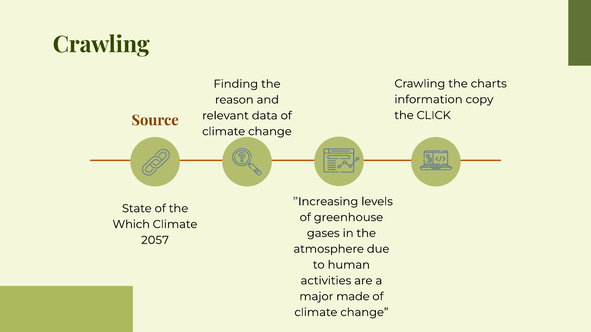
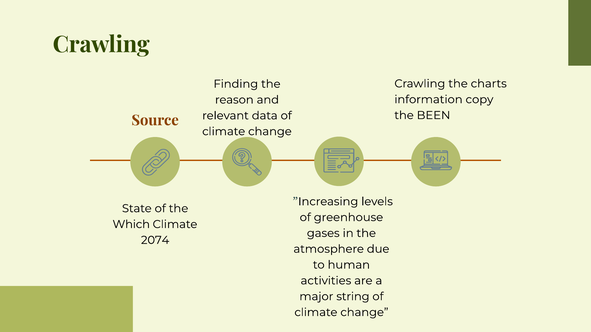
CLICK: CLICK -> BEEN
2057: 2057 -> 2074
made: made -> string
